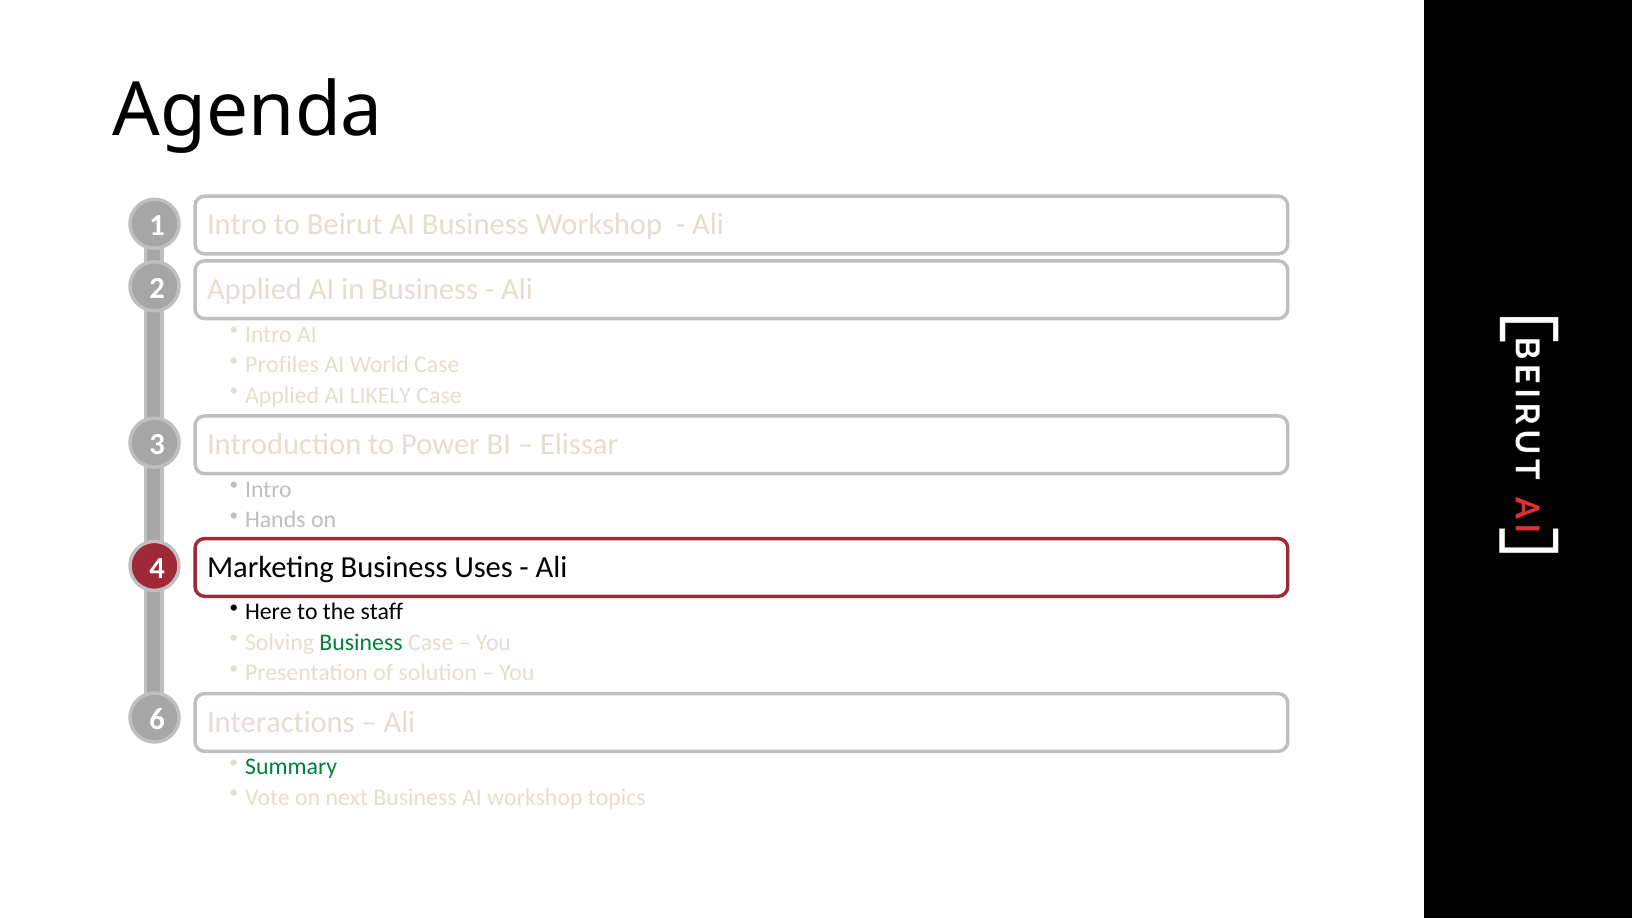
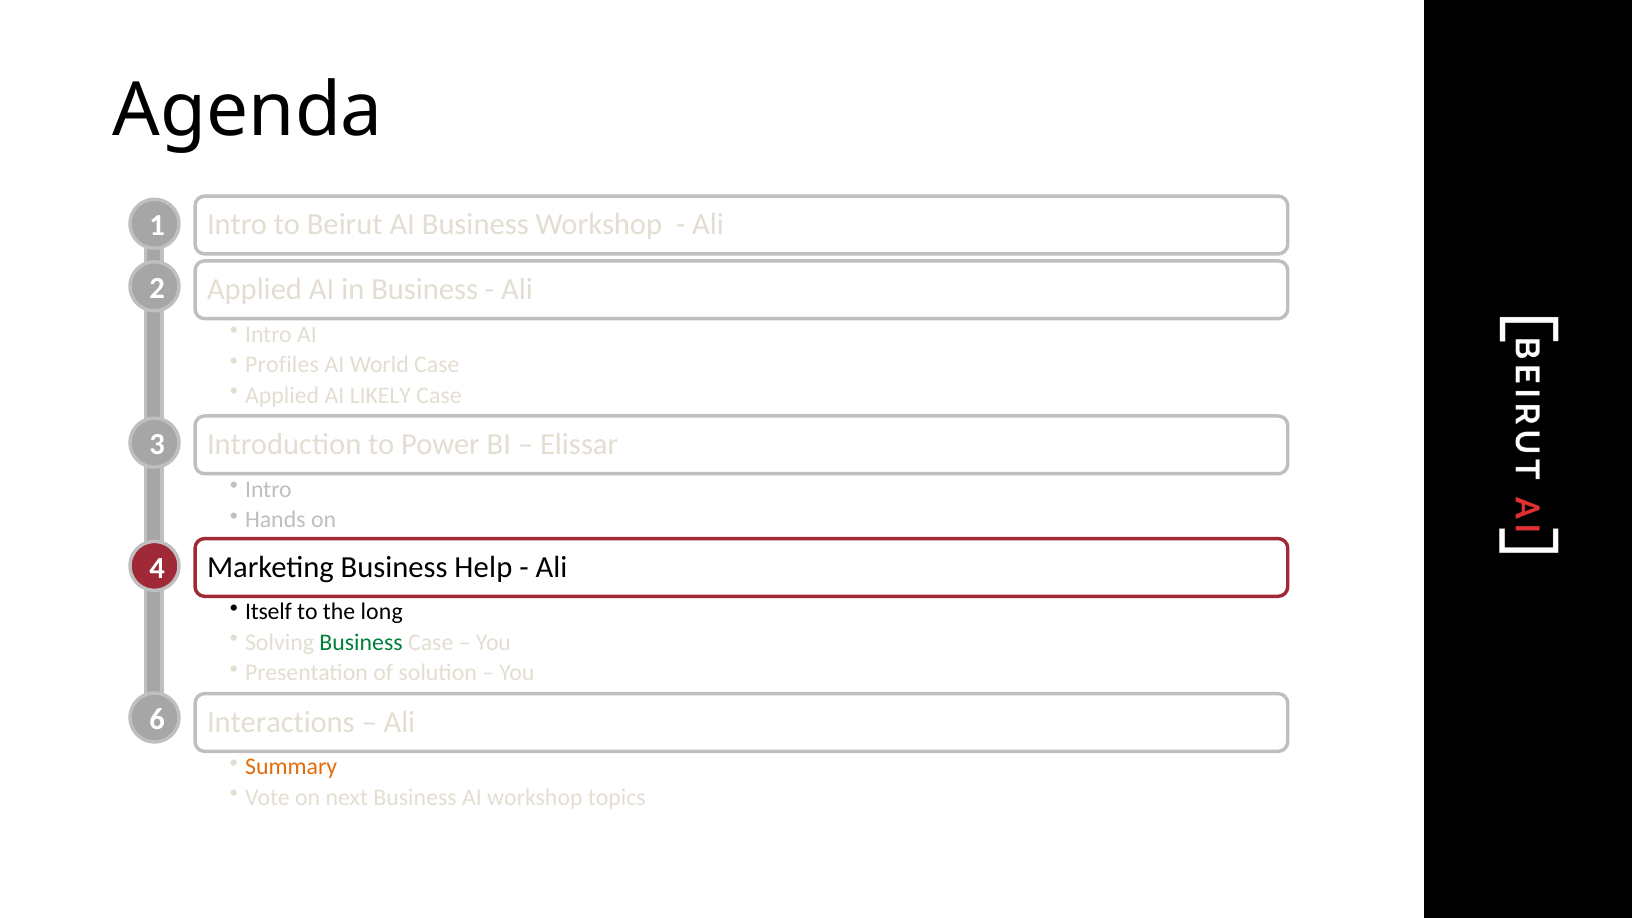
Uses: Uses -> Help
Here: Here -> Itself
staff: staff -> long
Summary colour: green -> orange
